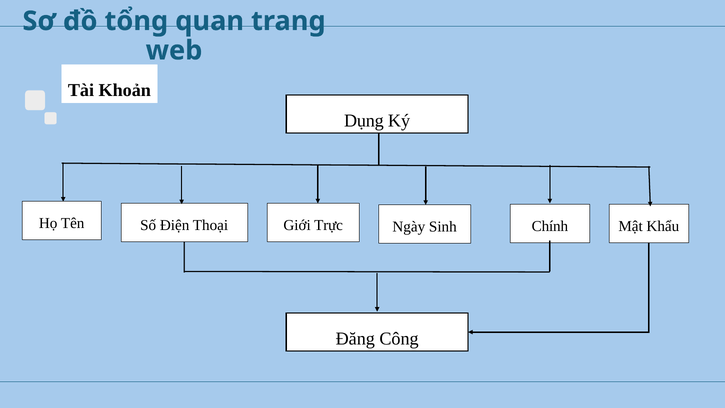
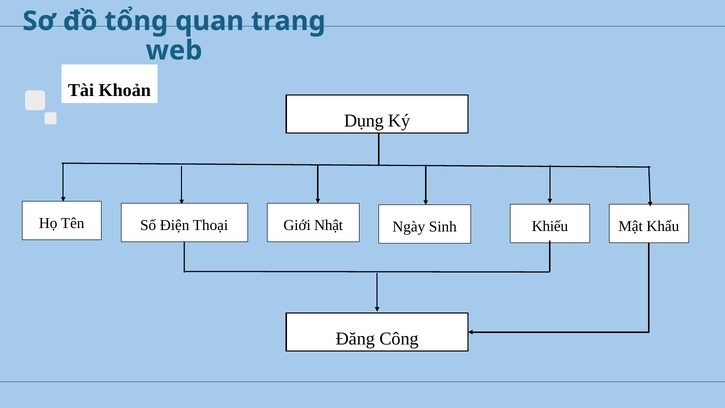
Trực: Trực -> Nhật
Chính: Chính -> Khiếu
